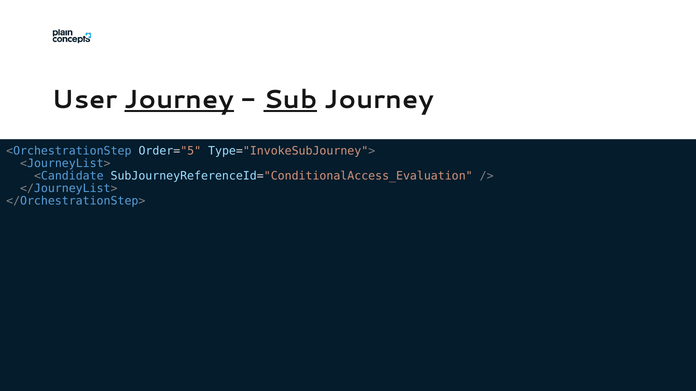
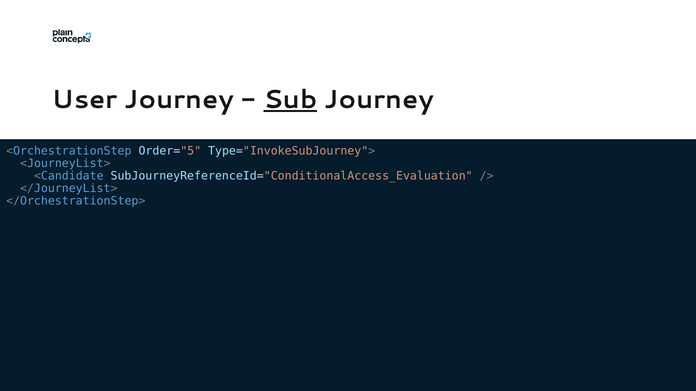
Journey at (179, 100) underline: present -> none
